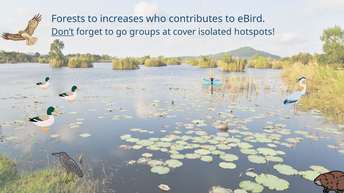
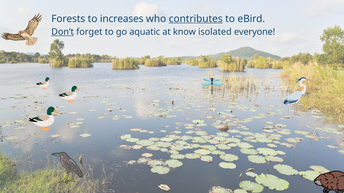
contributes underline: none -> present
groups: groups -> aquatic
cover: cover -> know
hotspots: hotspots -> everyone
